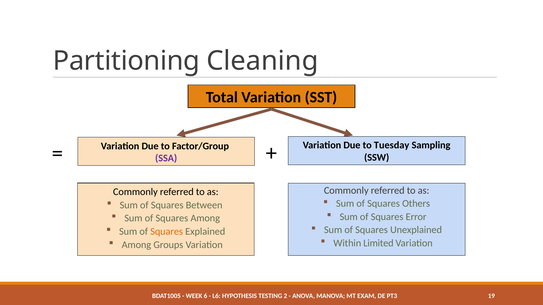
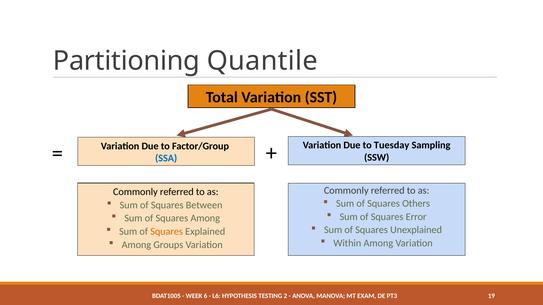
Cleaning: Cleaning -> Quantile
SSA colour: purple -> blue
Within Limited: Limited -> Among
